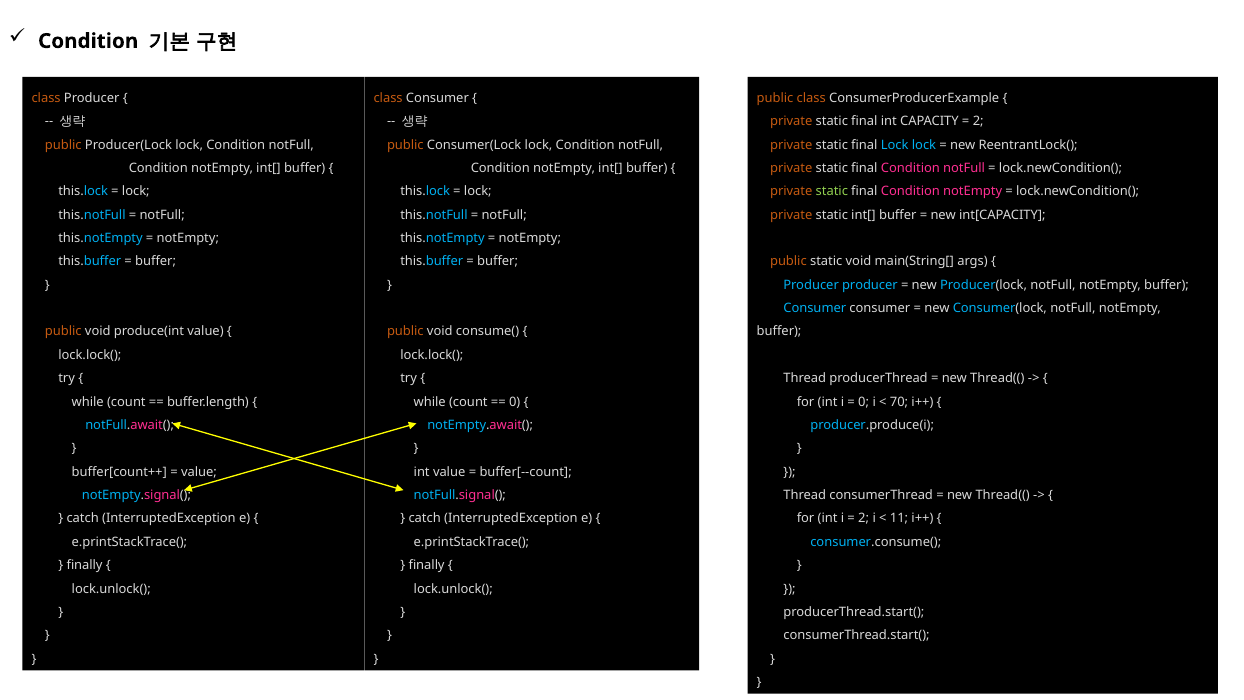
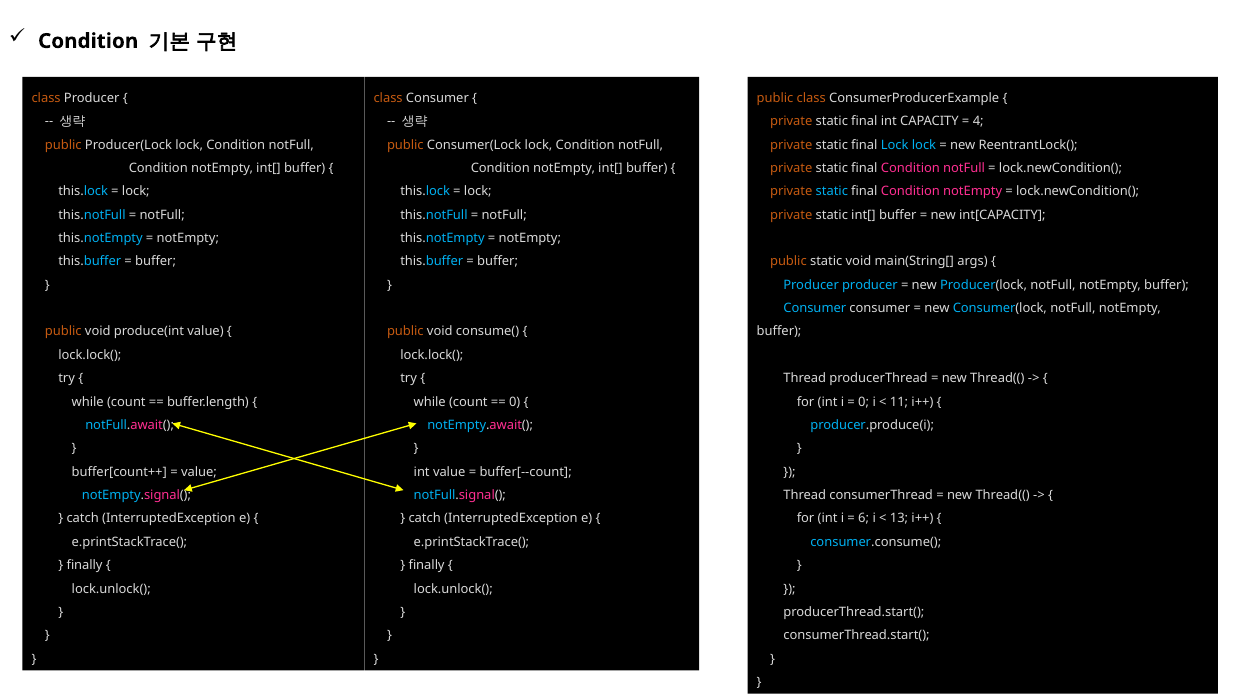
2 at (978, 121): 2 -> 4
static at (832, 191) colour: light green -> light blue
70: 70 -> 11
2 at (864, 518): 2 -> 6
11: 11 -> 13
